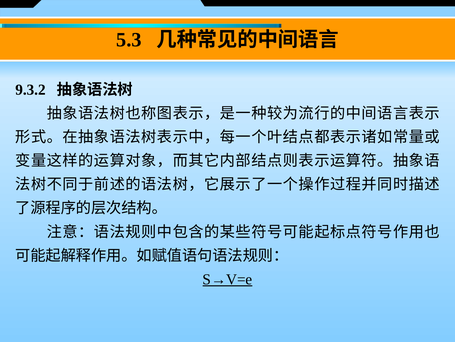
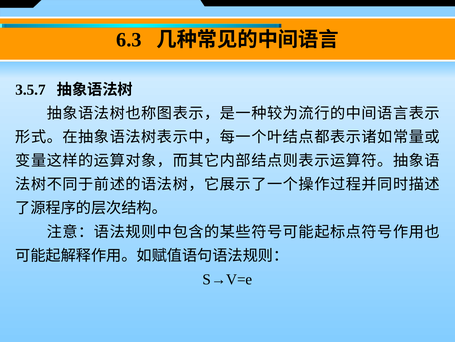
5.3: 5.3 -> 6.3
9.3.2: 9.3.2 -> 3.5.7
S→V=e underline: present -> none
